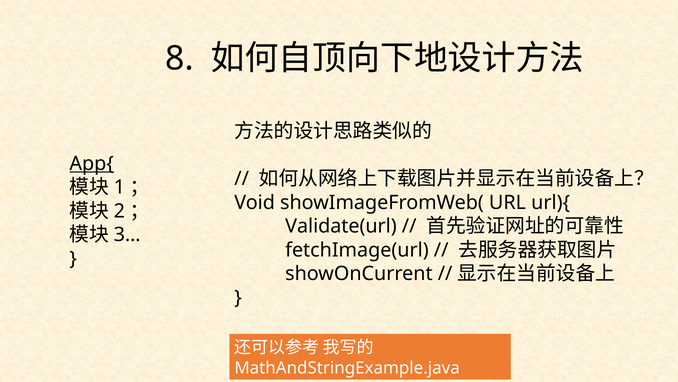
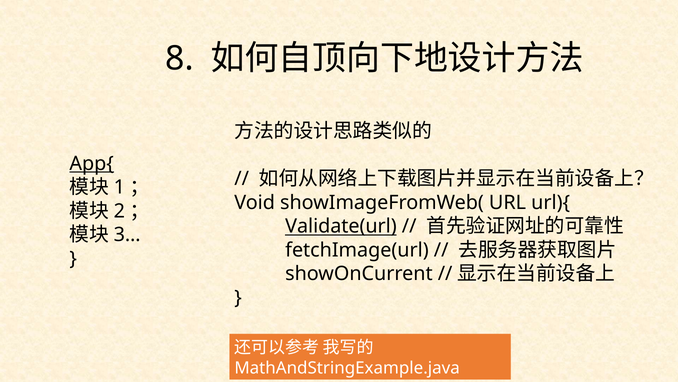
Validate(url underline: none -> present
